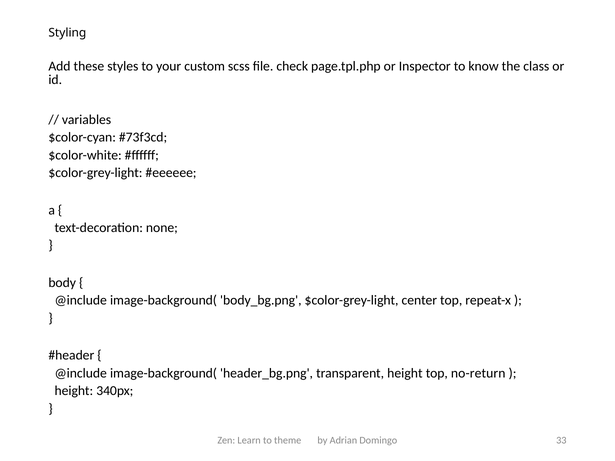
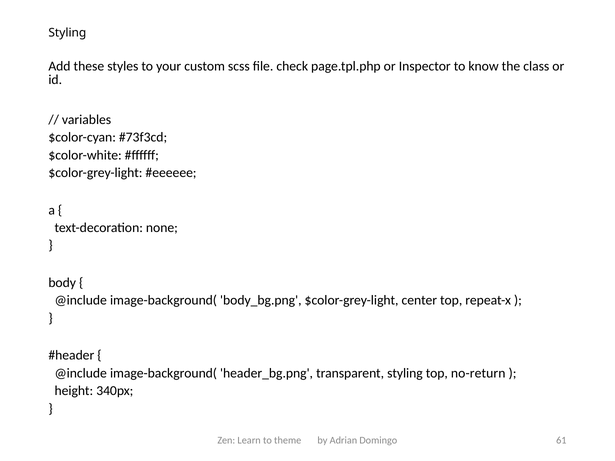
transparent height: height -> styling
33: 33 -> 61
